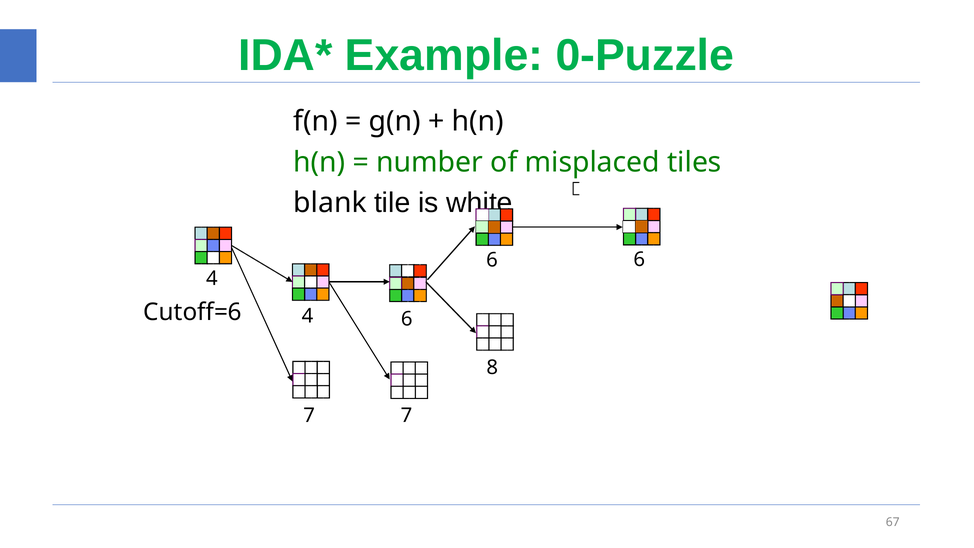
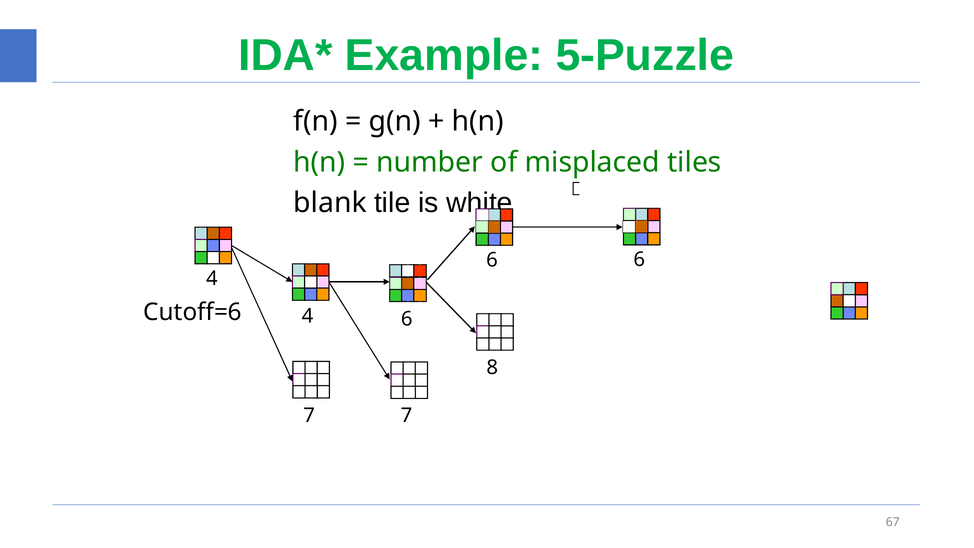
0-Puzzle: 0-Puzzle -> 5-Puzzle
